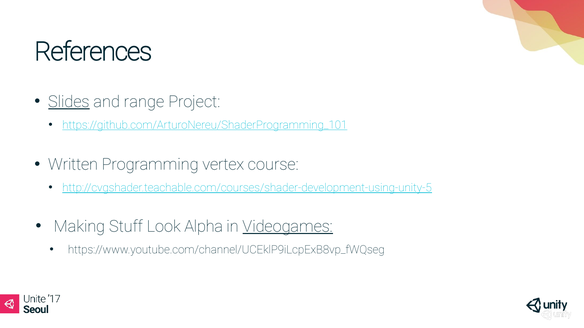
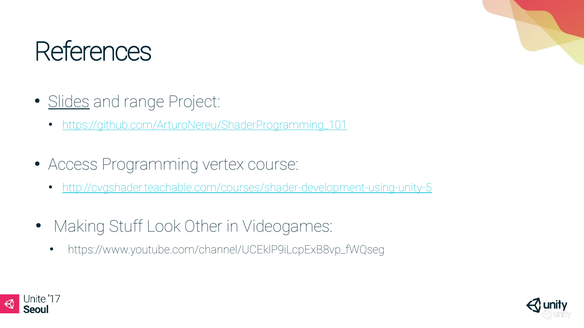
Written: Written -> Access
Alpha: Alpha -> Other
Videogames underline: present -> none
